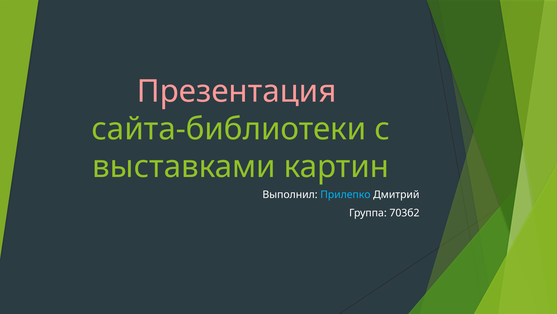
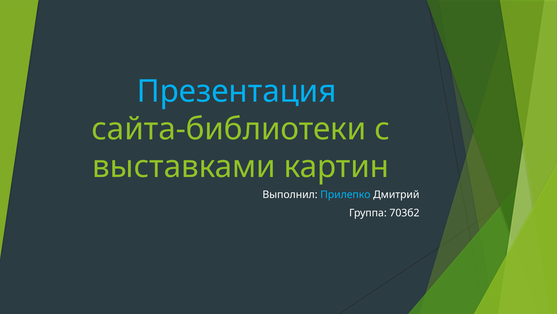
Презентация colour: pink -> light blue
